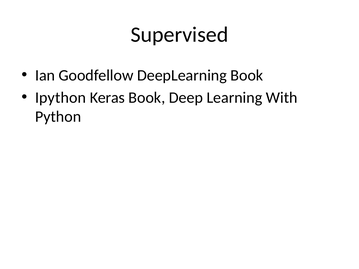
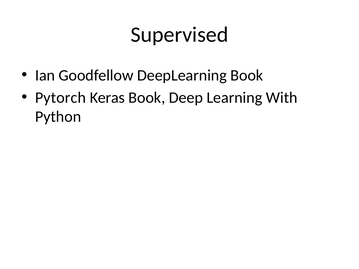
Ipython: Ipython -> Pytorch
